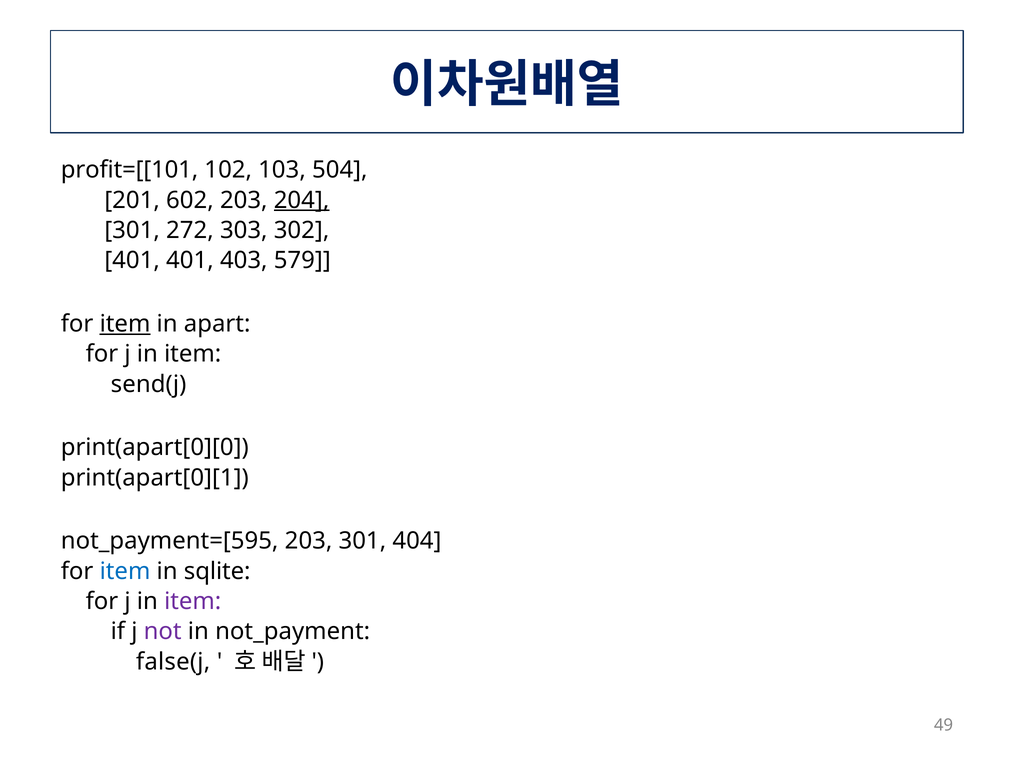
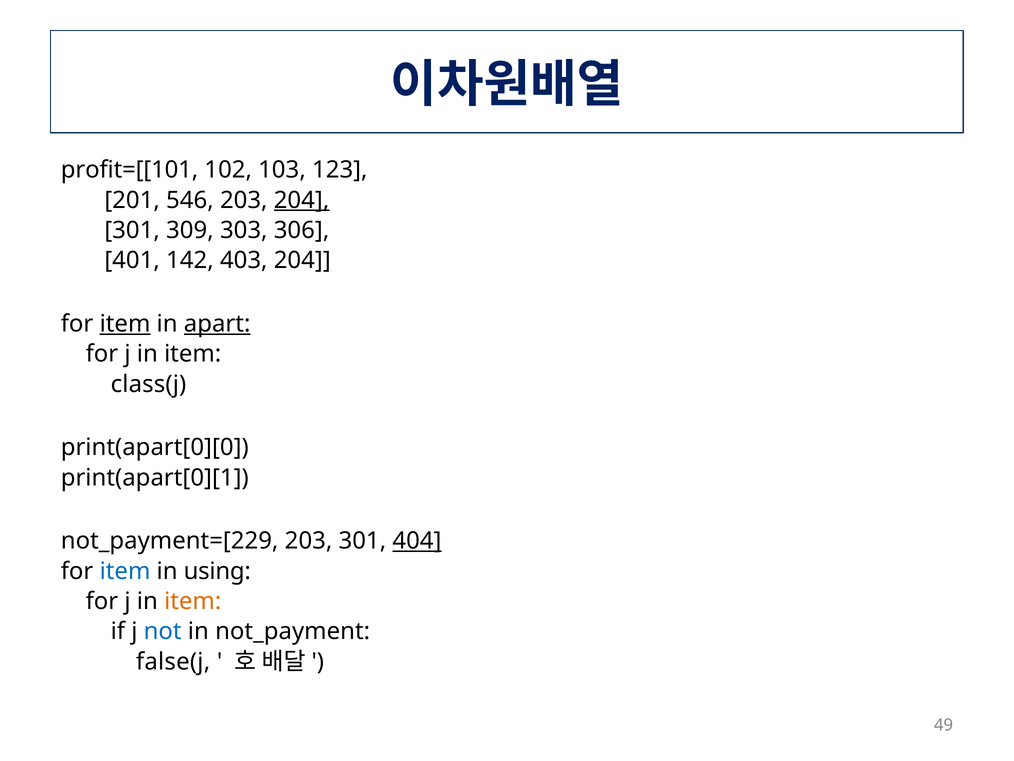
504: 504 -> 123
602: 602 -> 546
272: 272 -> 309
302: 302 -> 306
401 401: 401 -> 142
403 579: 579 -> 204
apart underline: none -> present
send(j: send(j -> class(j
not_payment=[595: not_payment=[595 -> not_payment=[229
404 underline: none -> present
sqlite: sqlite -> using
item at (193, 601) colour: purple -> orange
not colour: purple -> blue
